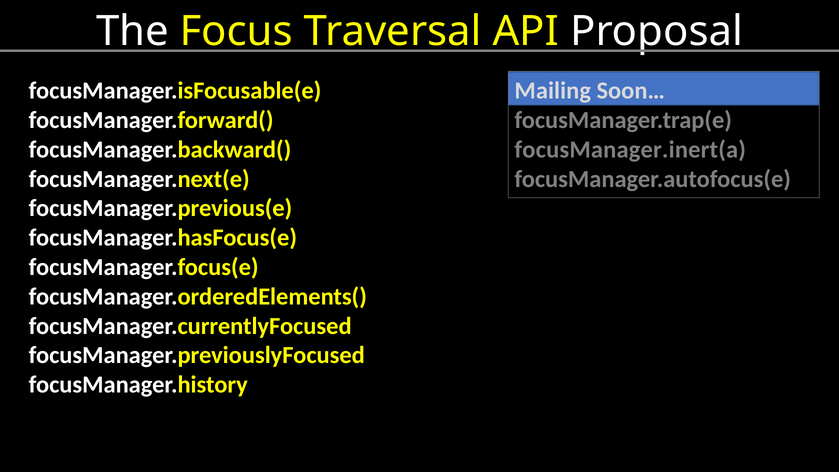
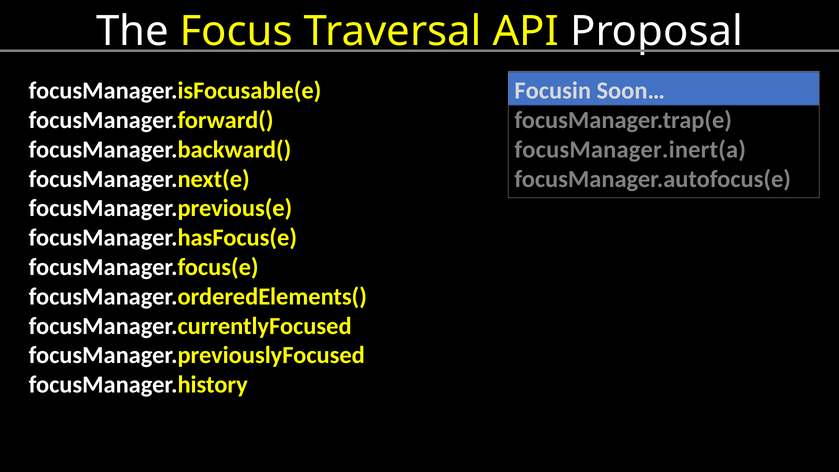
Mailing: Mailing -> Focusin
